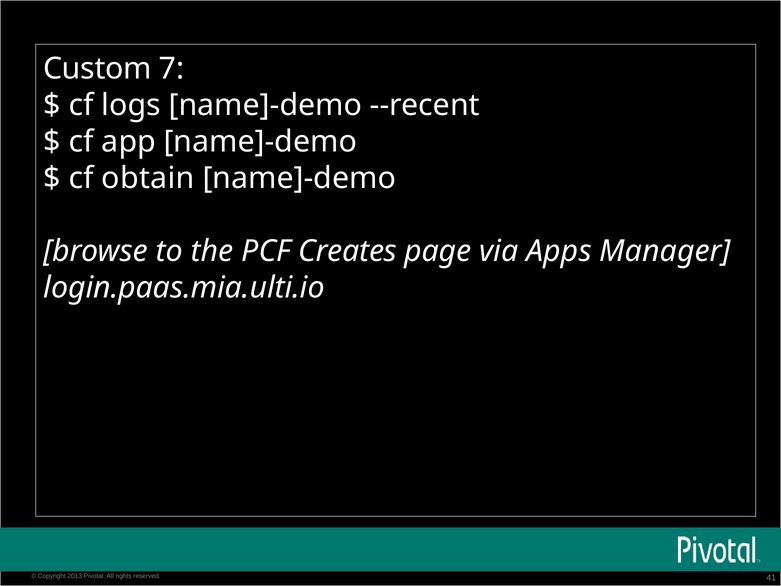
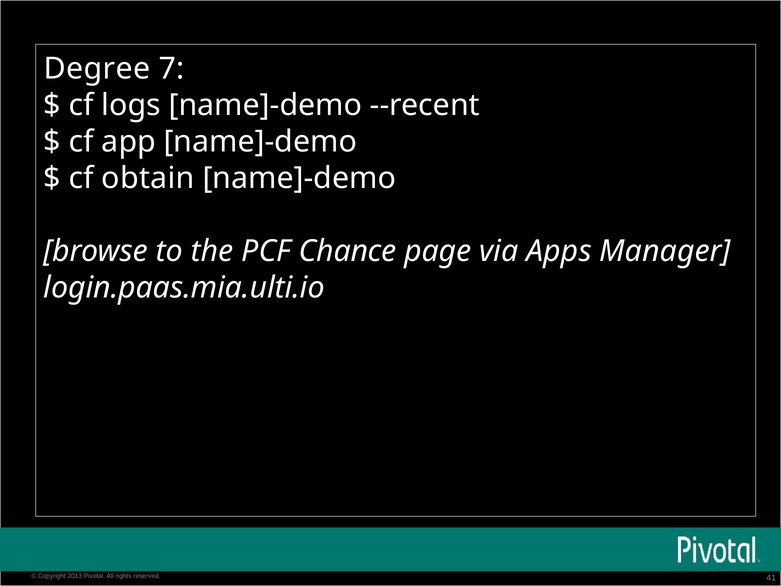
Custom: Custom -> Degree
Creates: Creates -> Chance
